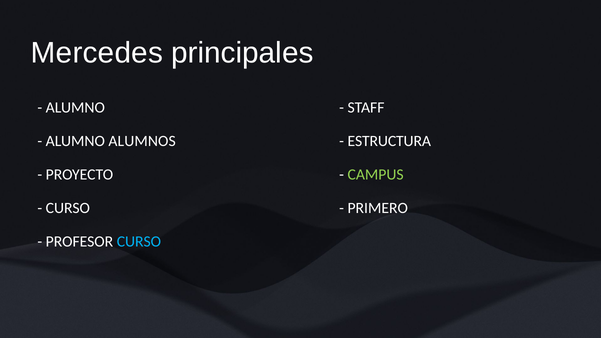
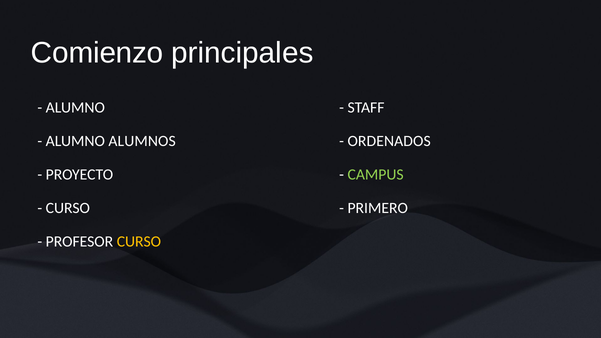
Mercedes: Mercedes -> Comienzo
ESTRUCTURA: ESTRUCTURA -> ORDENADOS
CURSO at (139, 242) colour: light blue -> yellow
